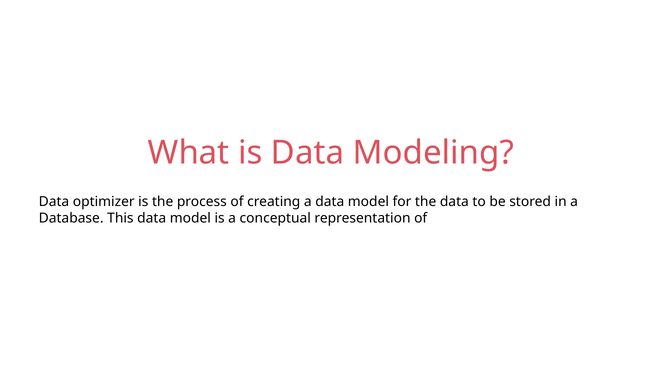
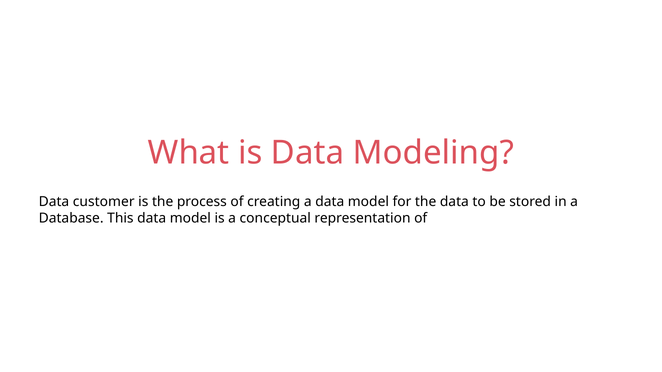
optimizer: optimizer -> customer
